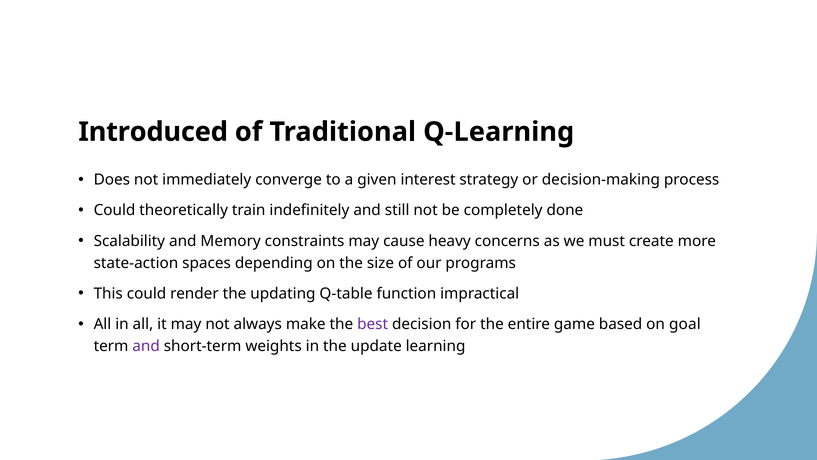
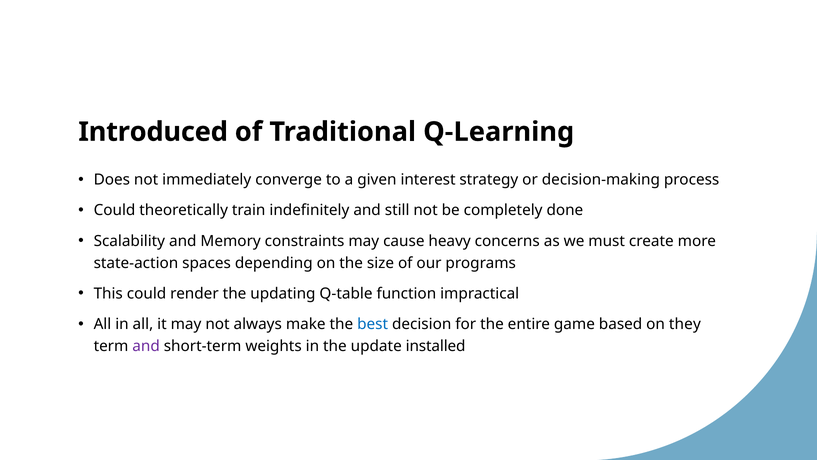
best colour: purple -> blue
goal: goal -> they
learning: learning -> installed
